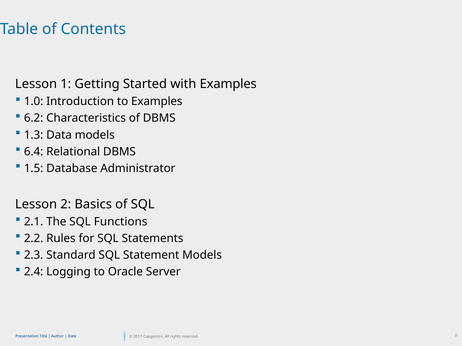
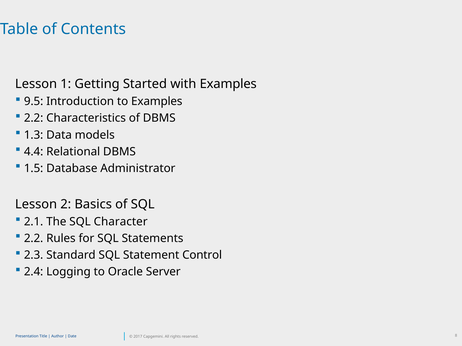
1.0: 1.0 -> 9.5
6.2 at (34, 118): 6.2 -> 2.2
6.4: 6.4 -> 4.4
Functions: Functions -> Character
Statement Models: Models -> Control
